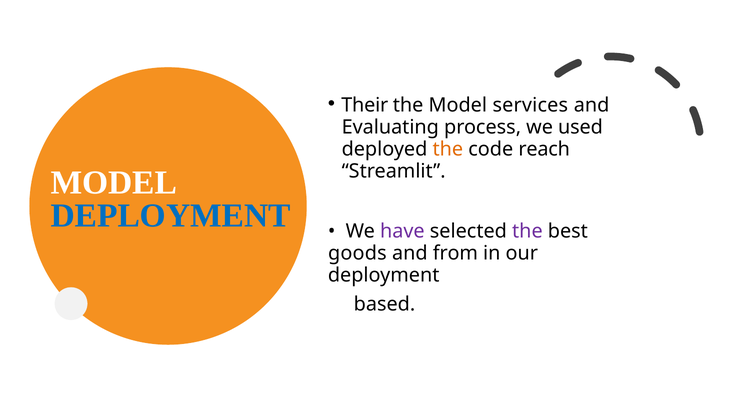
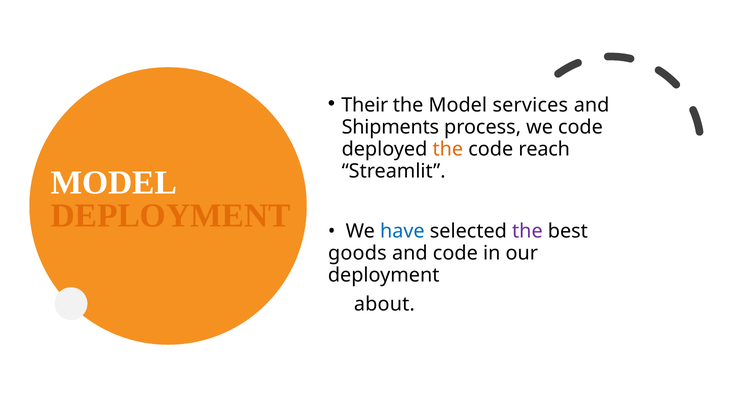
Evaluating: Evaluating -> Shipments
we used: used -> code
DEPLOYMENT at (171, 216) colour: blue -> orange
have colour: purple -> blue
and from: from -> code
based: based -> about
